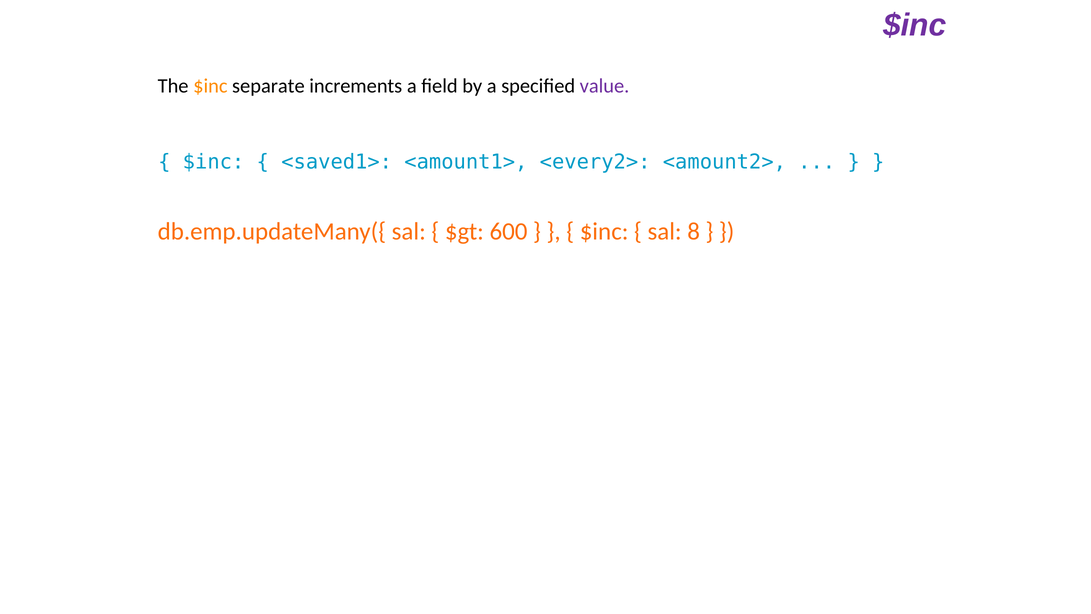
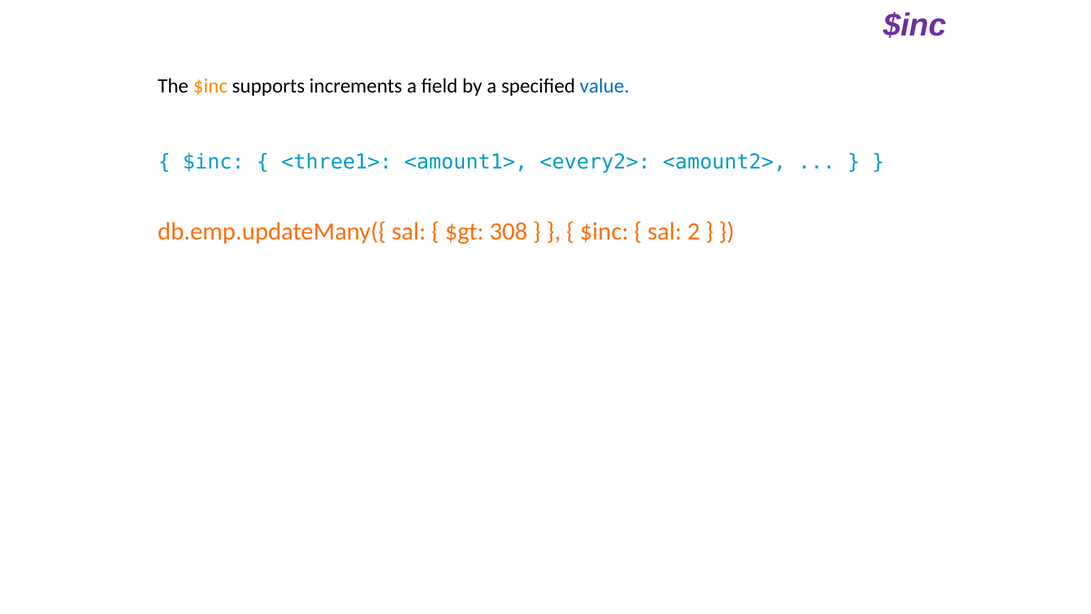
separate: separate -> supports
value colour: purple -> blue
<saved1>: <saved1> -> <three1>
600: 600 -> 308
8: 8 -> 2
